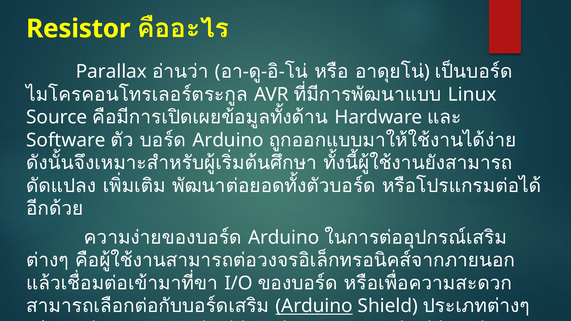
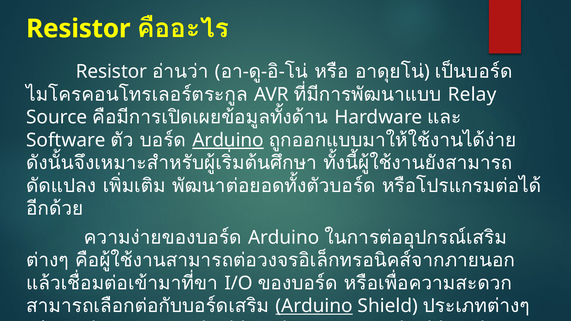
Parallax at (111, 72): Parallax -> Resistor
Linux at (472, 95): Linux -> Relay
Arduino at (228, 140) underline: none -> present
